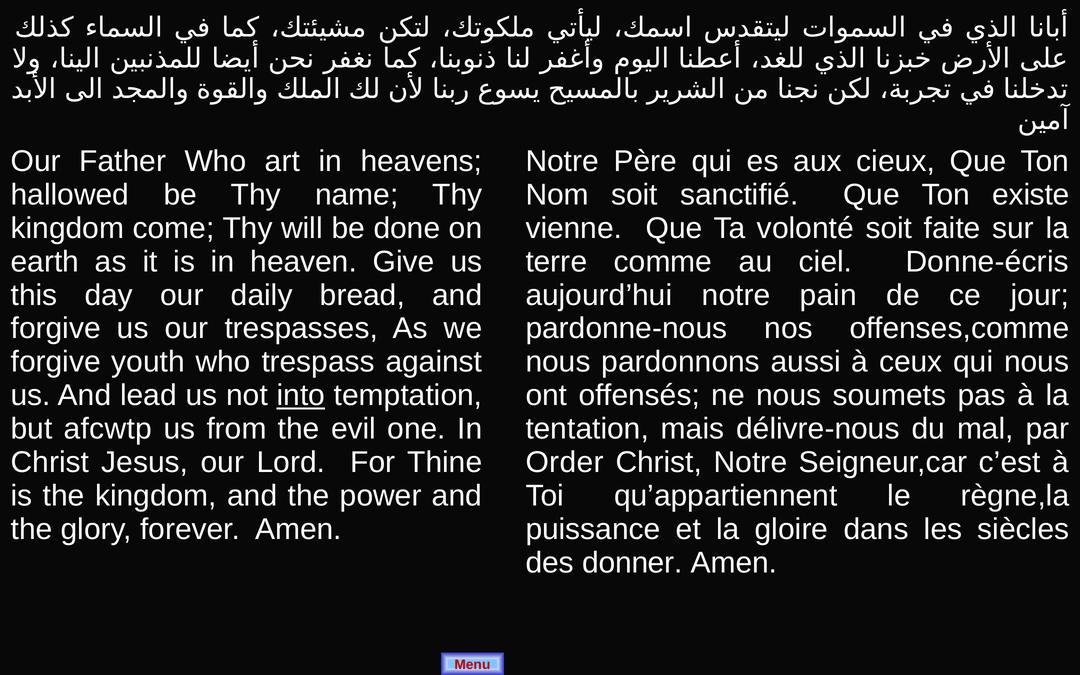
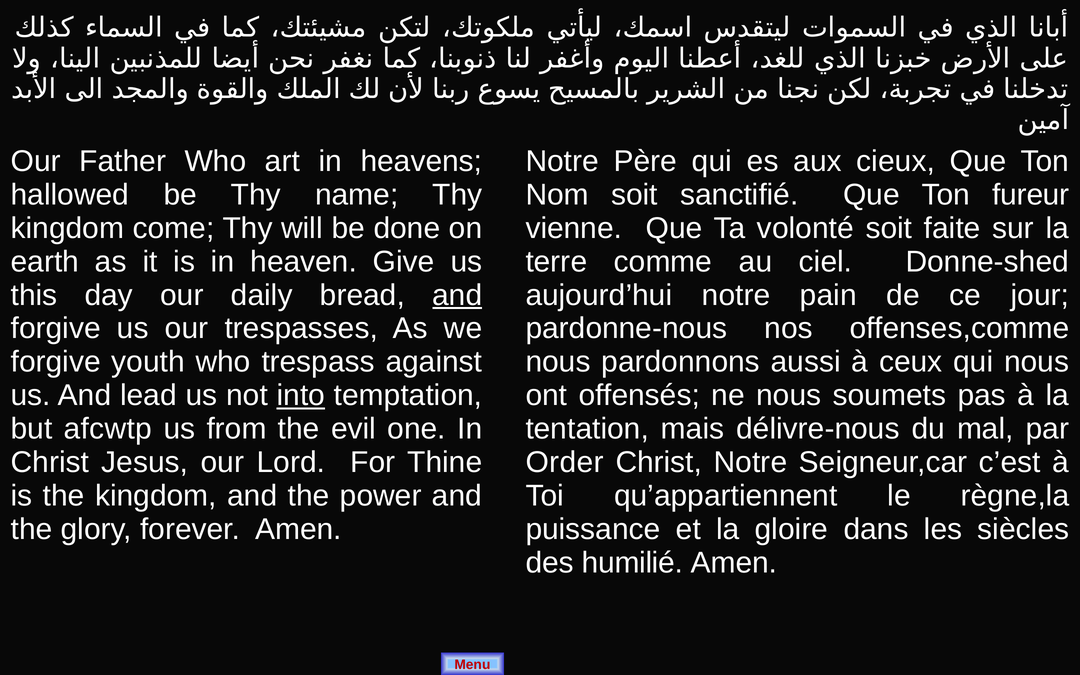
existe: existe -> fureur
Donne-écris: Donne-écris -> Donne-shed
and at (457, 295) underline: none -> present
donner: donner -> humilié
